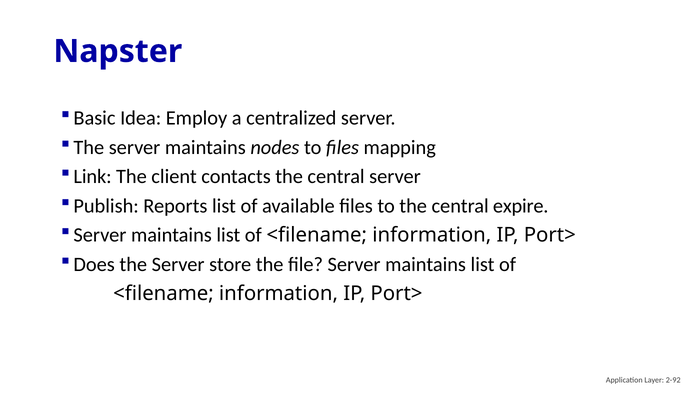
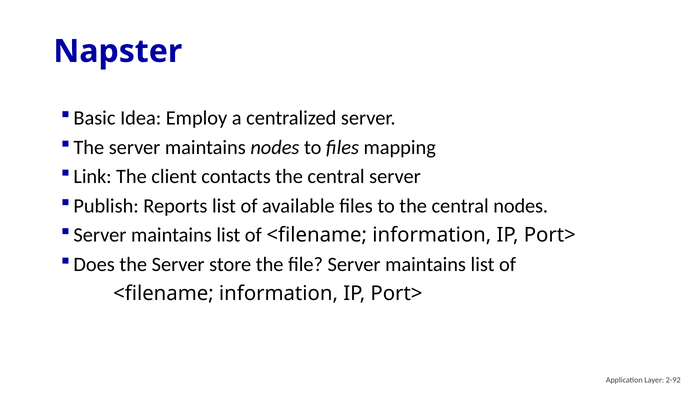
central expire: expire -> nodes
